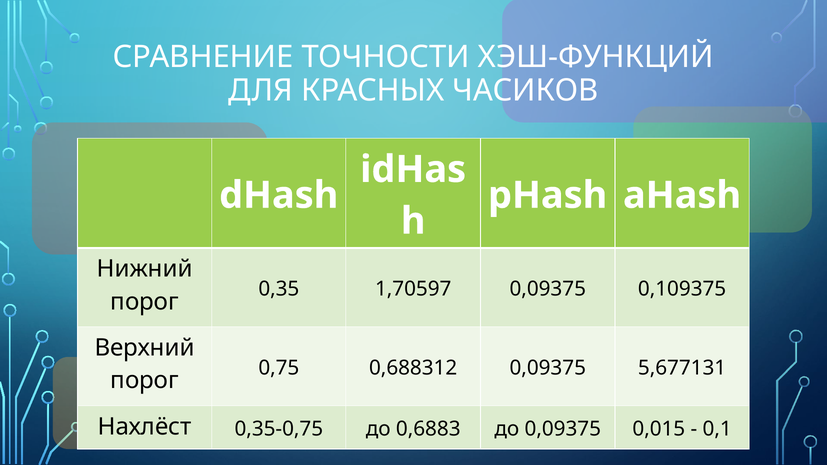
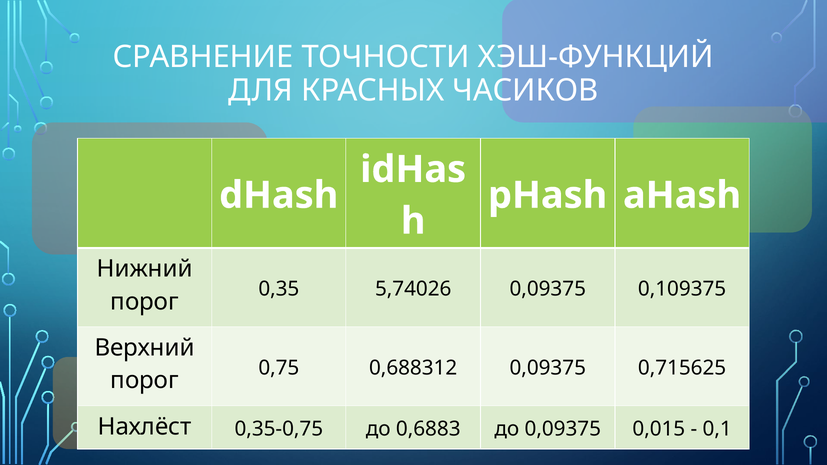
1,70597: 1,70597 -> 5,74026
5,677131: 5,677131 -> 0,715625
